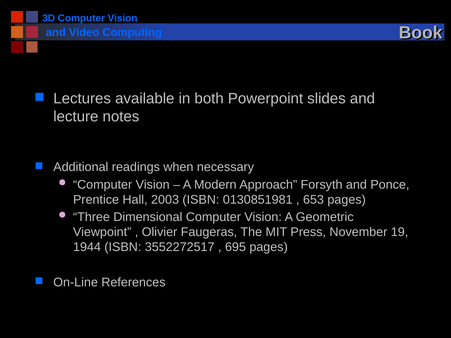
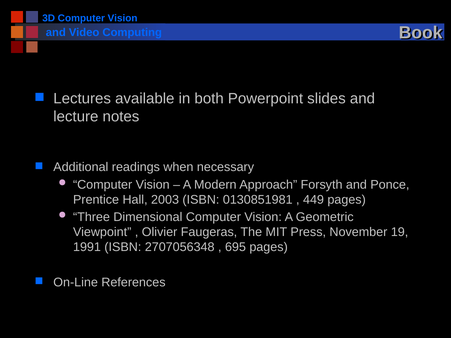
653: 653 -> 449
1944: 1944 -> 1991
3552272517: 3552272517 -> 2707056348
